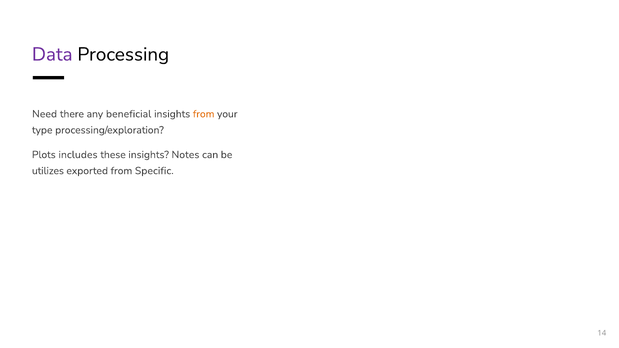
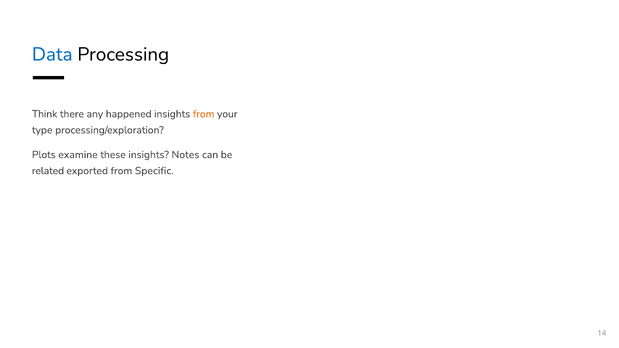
Data colour: purple -> blue
Need: Need -> Think
beneficial: beneficial -> happened
includes: includes -> examine
utilizes: utilizes -> related
